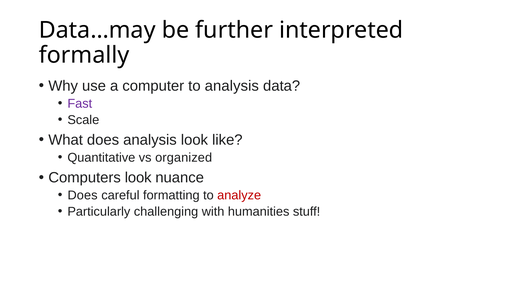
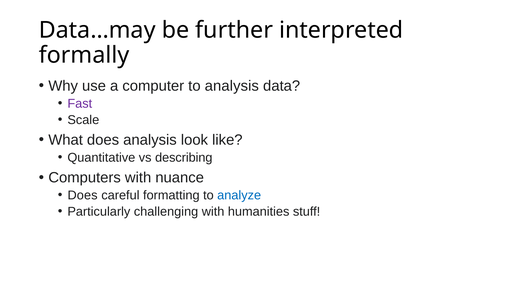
organized: organized -> describing
Computers look: look -> with
analyze colour: red -> blue
